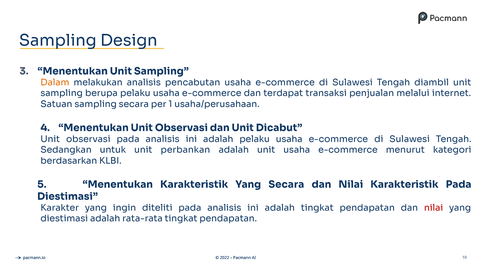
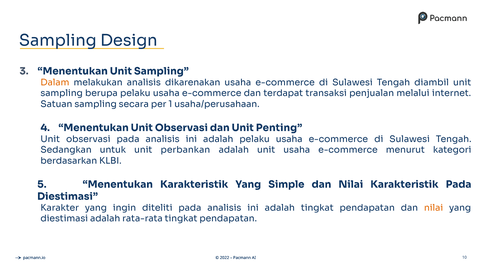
pencabutan: pencabutan -> dikarenakan
Dicabut: Dicabut -> Penting
Yang Secara: Secara -> Simple
nilai at (434, 208) colour: red -> orange
